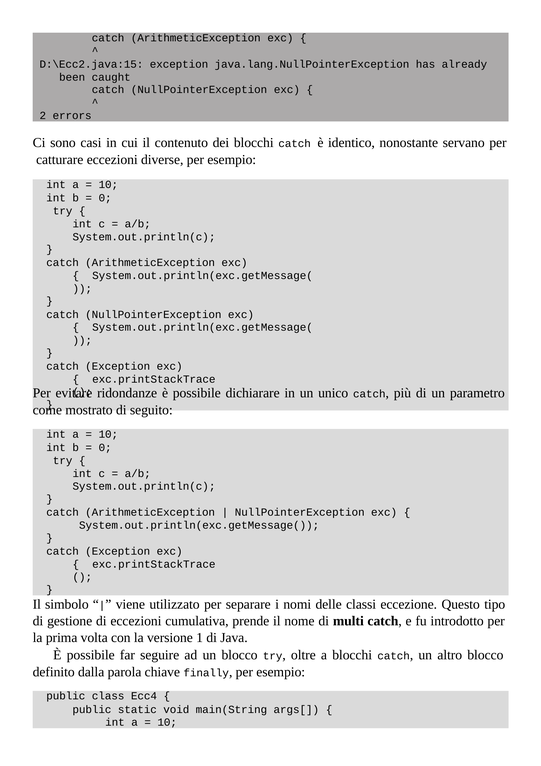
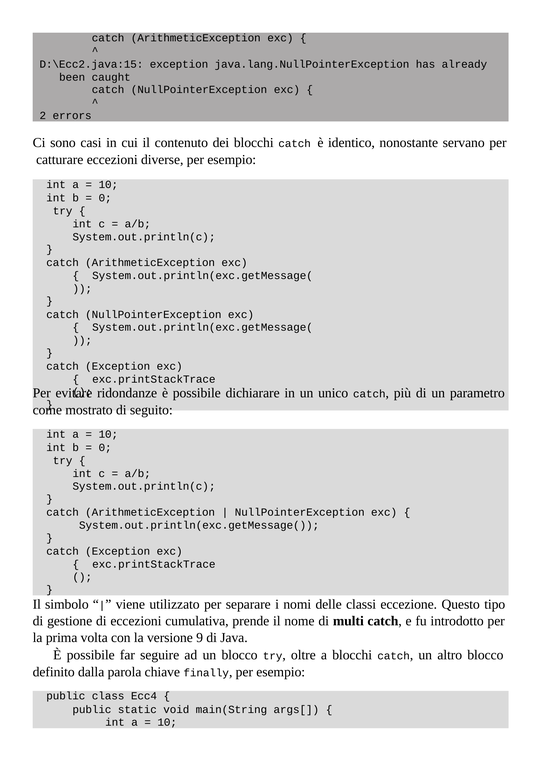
1: 1 -> 9
